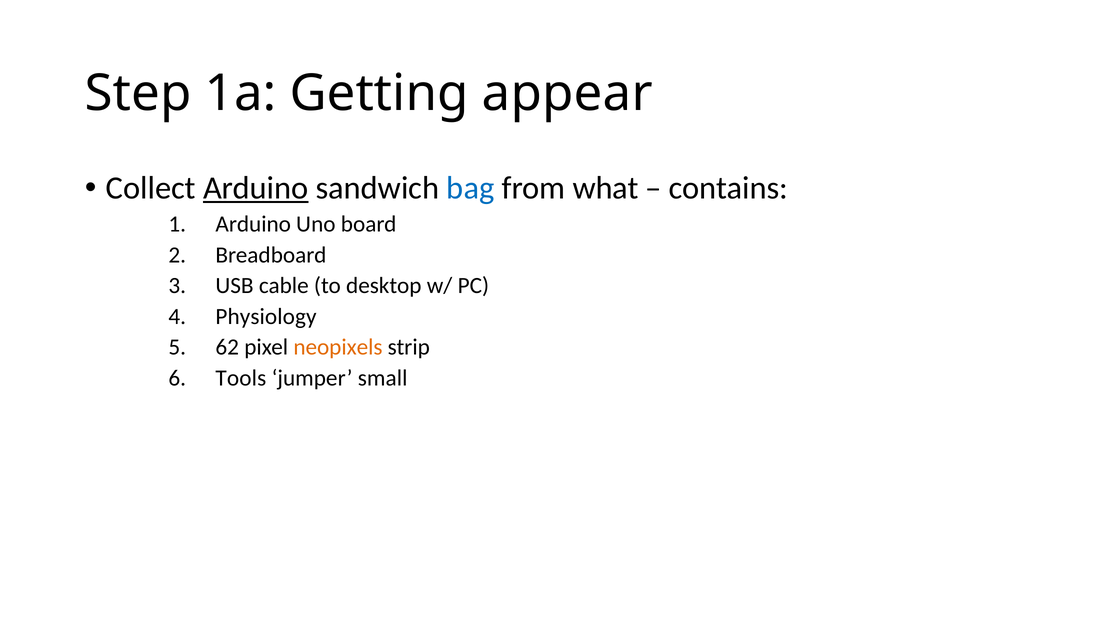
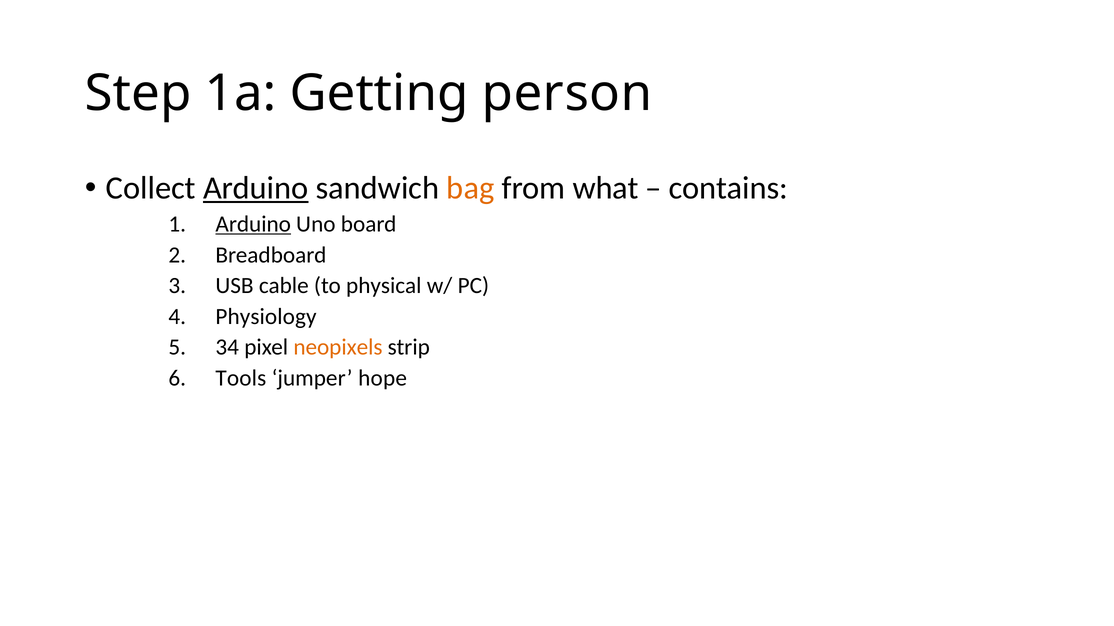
appear: appear -> person
bag colour: blue -> orange
Arduino at (253, 224) underline: none -> present
desktop: desktop -> physical
62: 62 -> 34
small: small -> hope
